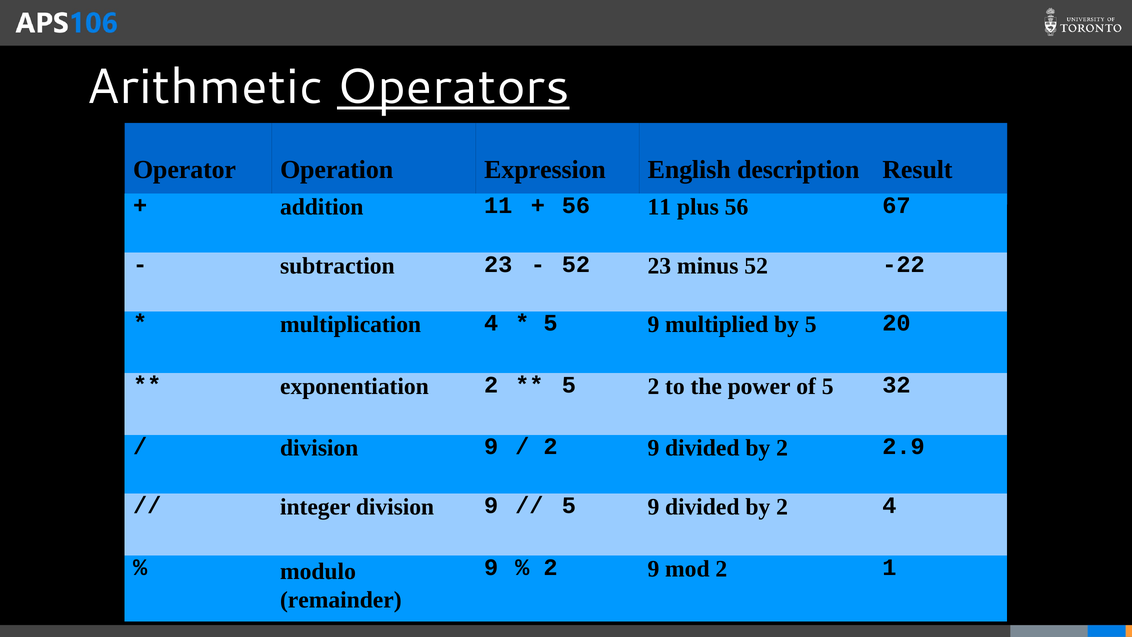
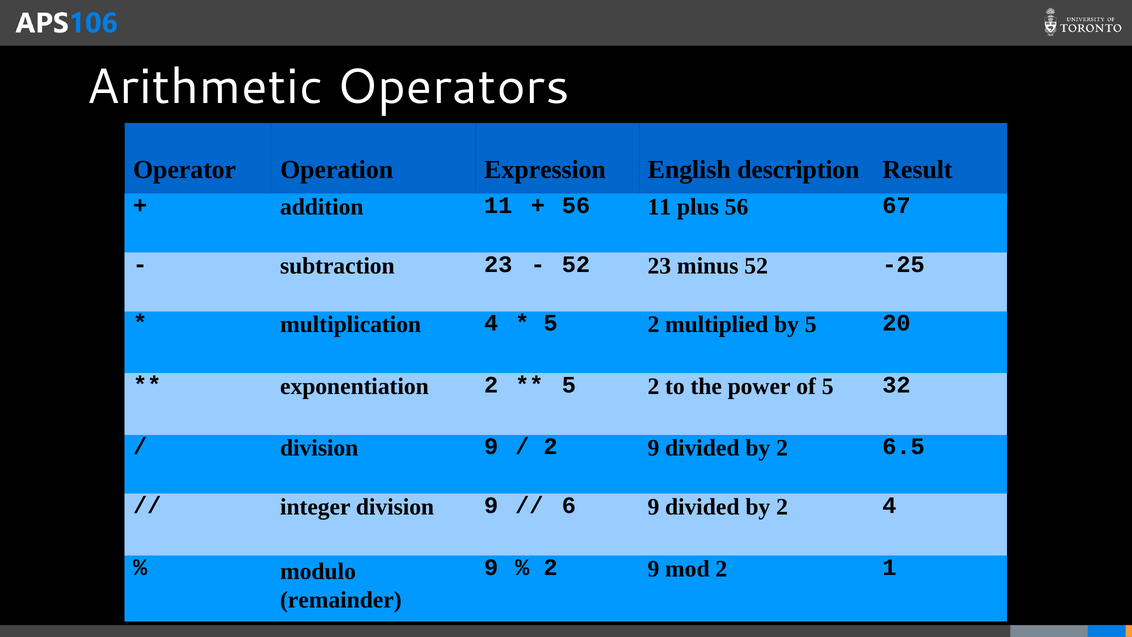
Operators underline: present -> none
-22: -22 -> -25
9 at (653, 324): 9 -> 2
2.9: 2.9 -> 6.5
5 at (569, 505): 5 -> 6
